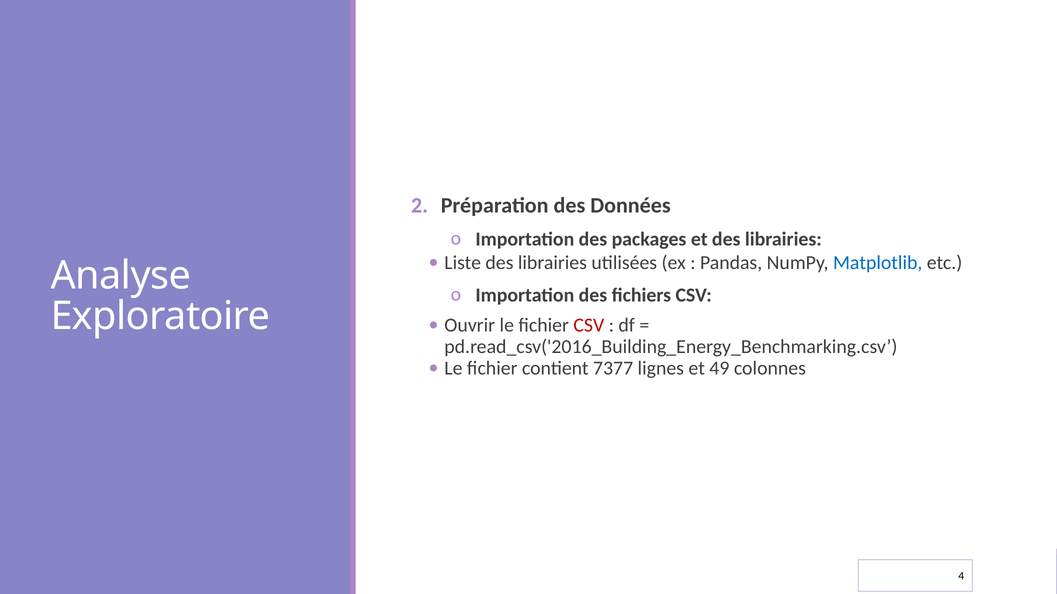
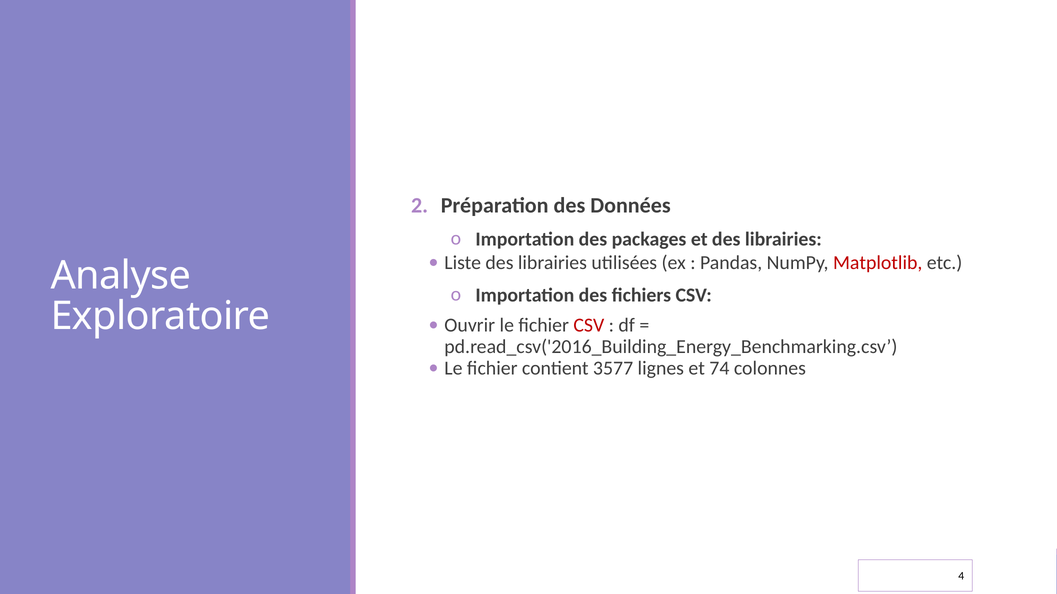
Matplotlib colour: blue -> red
7377: 7377 -> 3577
49: 49 -> 74
